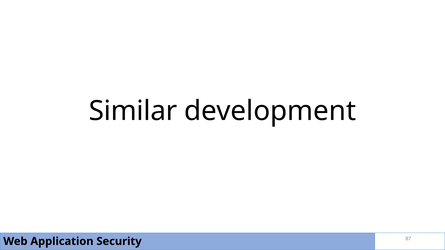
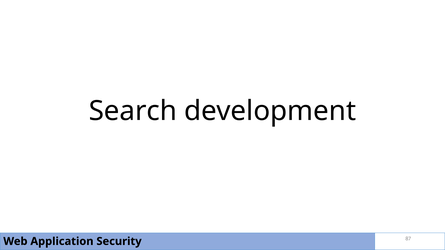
Similar: Similar -> Search
